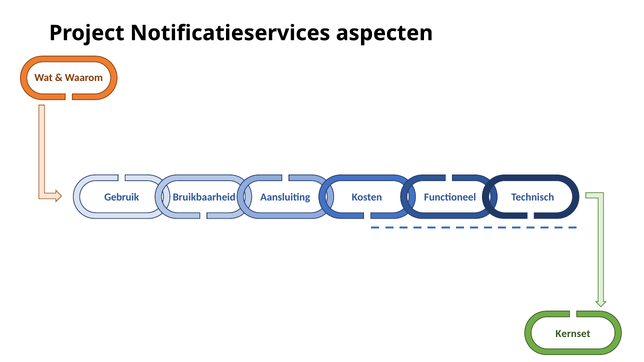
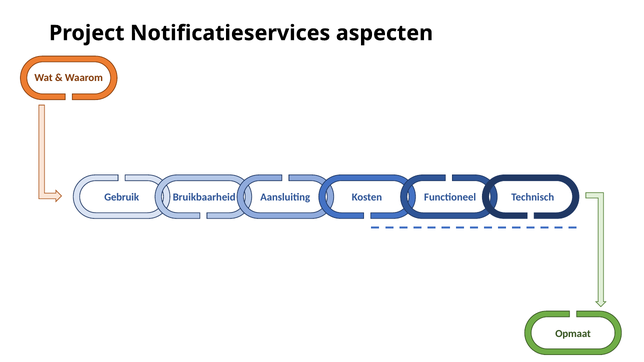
Kernset: Kernset -> Opmaat
